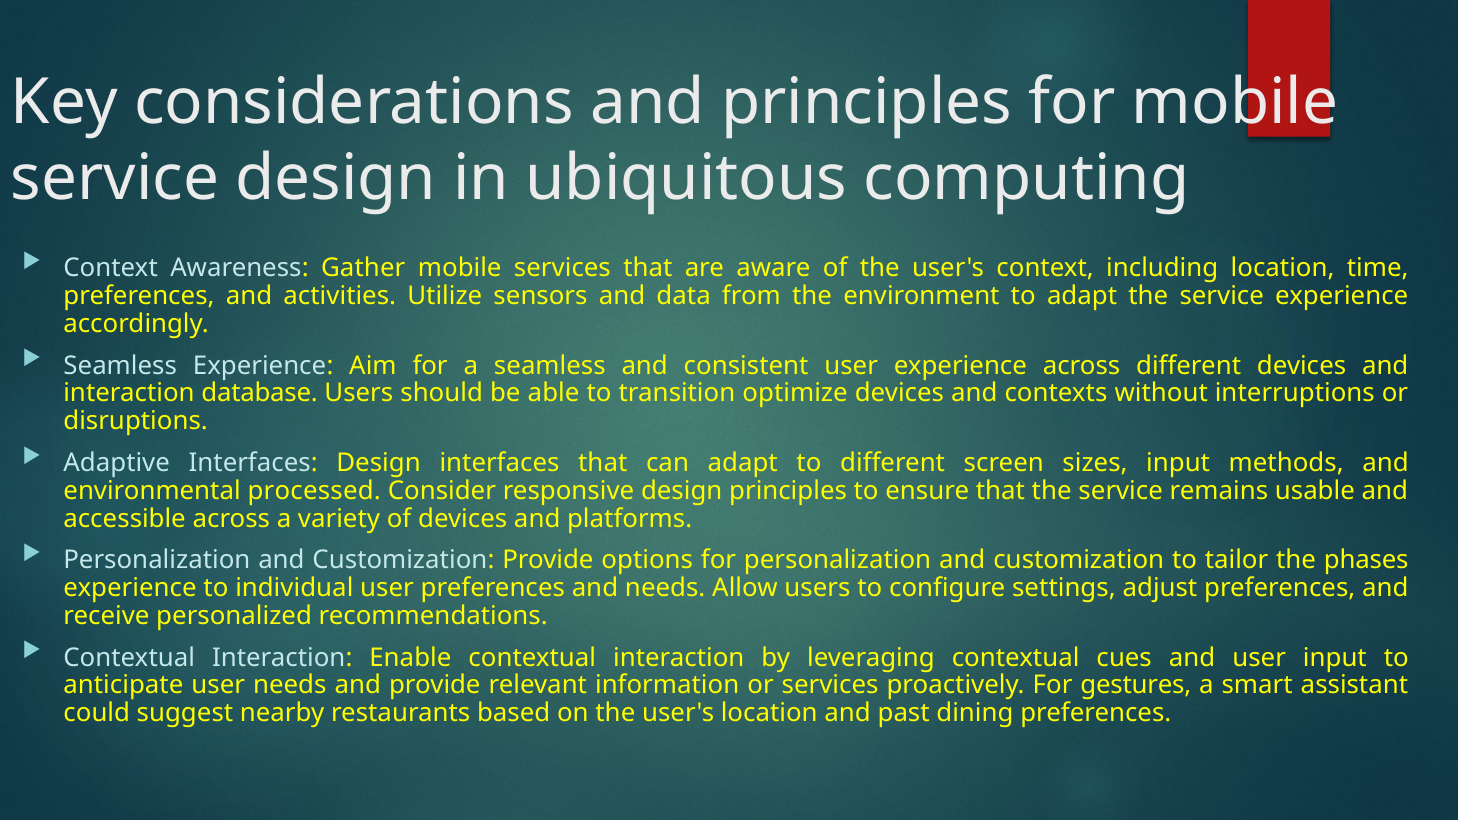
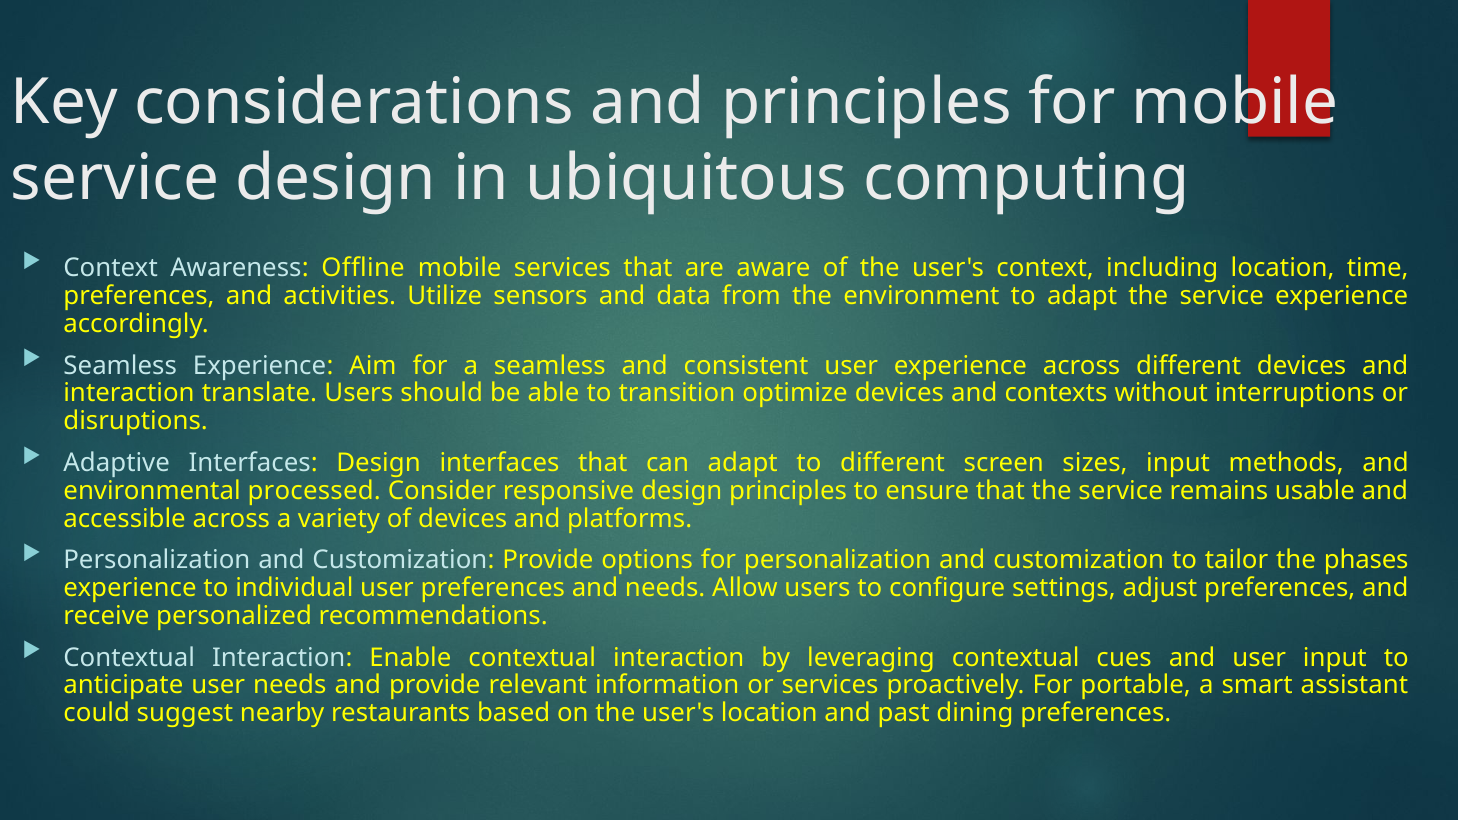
Gather: Gather -> Offline
database: database -> translate
gestures: gestures -> portable
